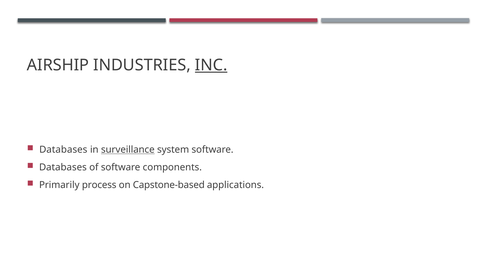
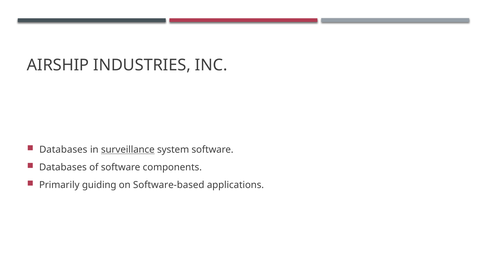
INC underline: present -> none
process: process -> guiding
Capstone-based: Capstone-based -> Software-based
